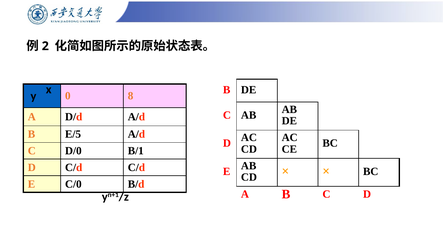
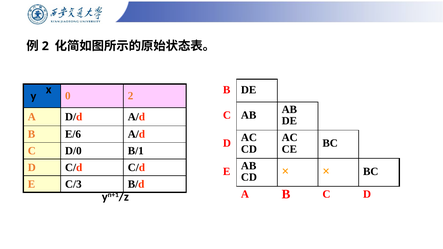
0 8: 8 -> 2
E/5: E/5 -> E/6
C/0: C/0 -> C/3
